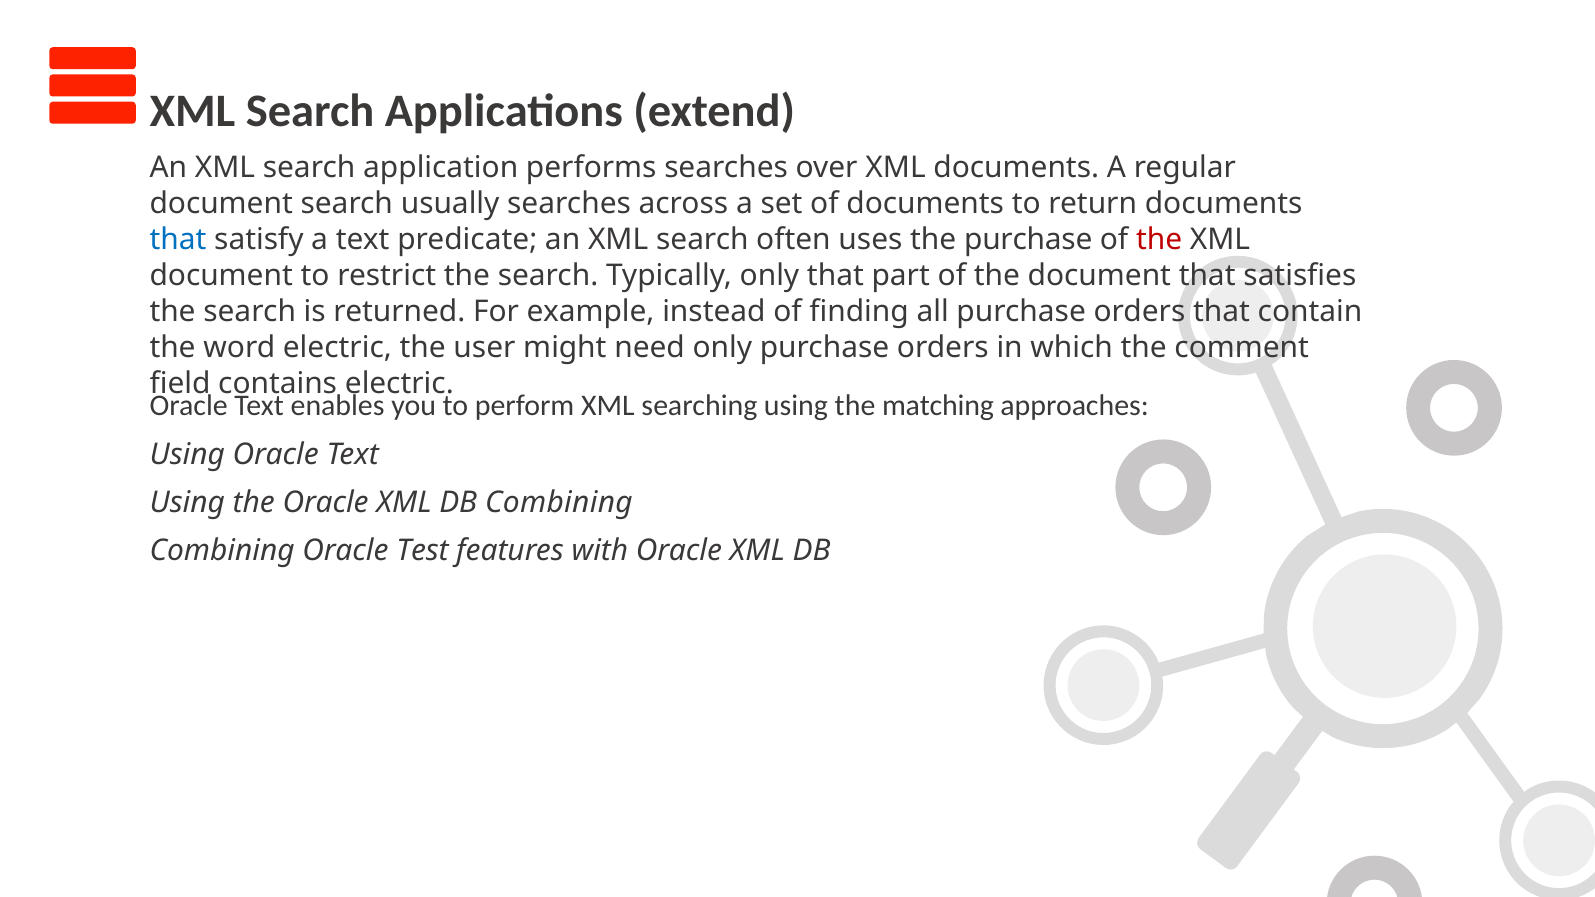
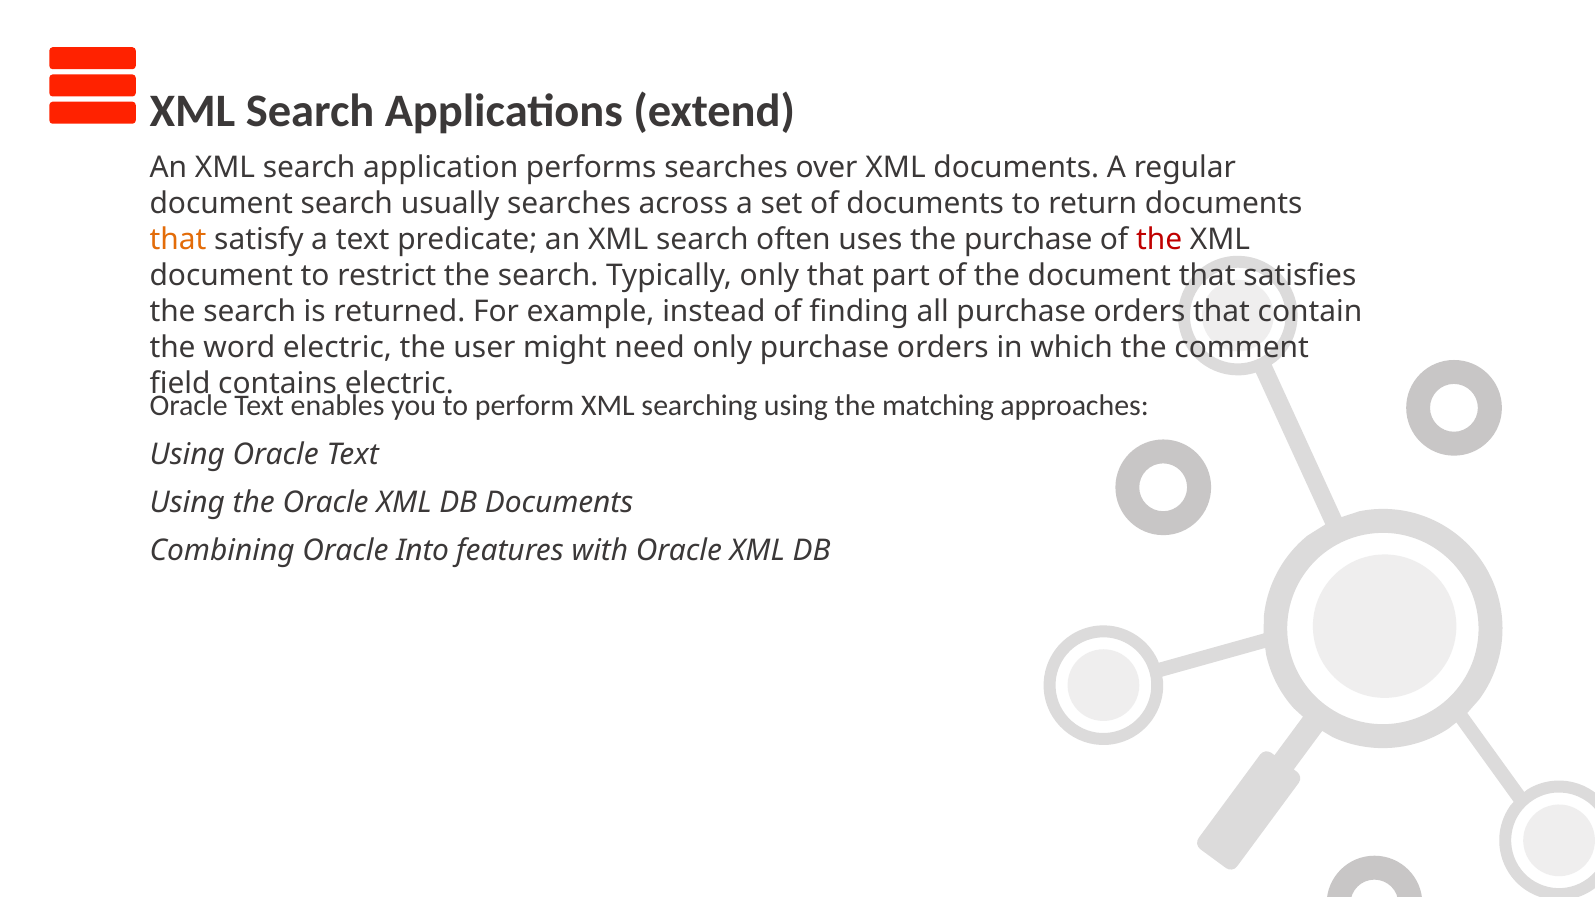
that at (178, 240) colour: blue -> orange
DB Combining: Combining -> Documents
Test: Test -> Into
